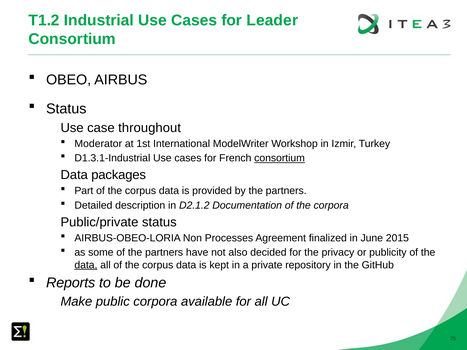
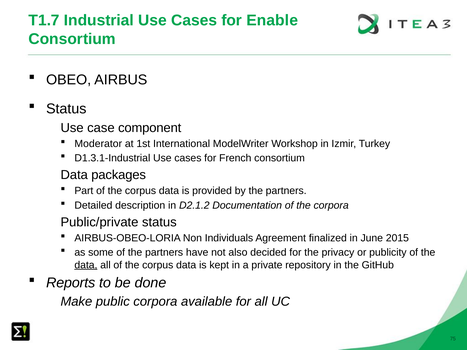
T1.2: T1.2 -> T1.7
Leader: Leader -> Enable
throughout: throughout -> component
consortium at (280, 158) underline: present -> none
Processes: Processes -> Individuals
